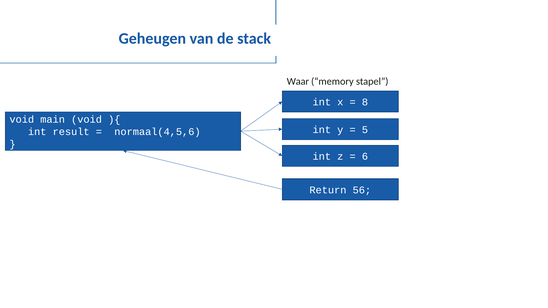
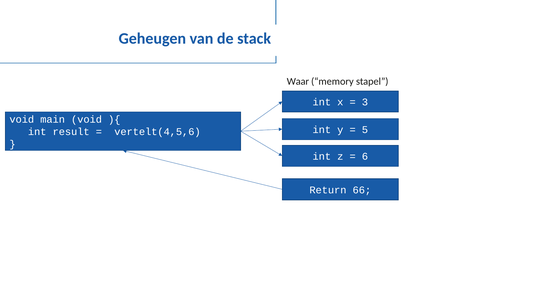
8: 8 -> 3
normaal(4,5,6: normaal(4,5,6 -> vertelt(4,5,6
56: 56 -> 66
